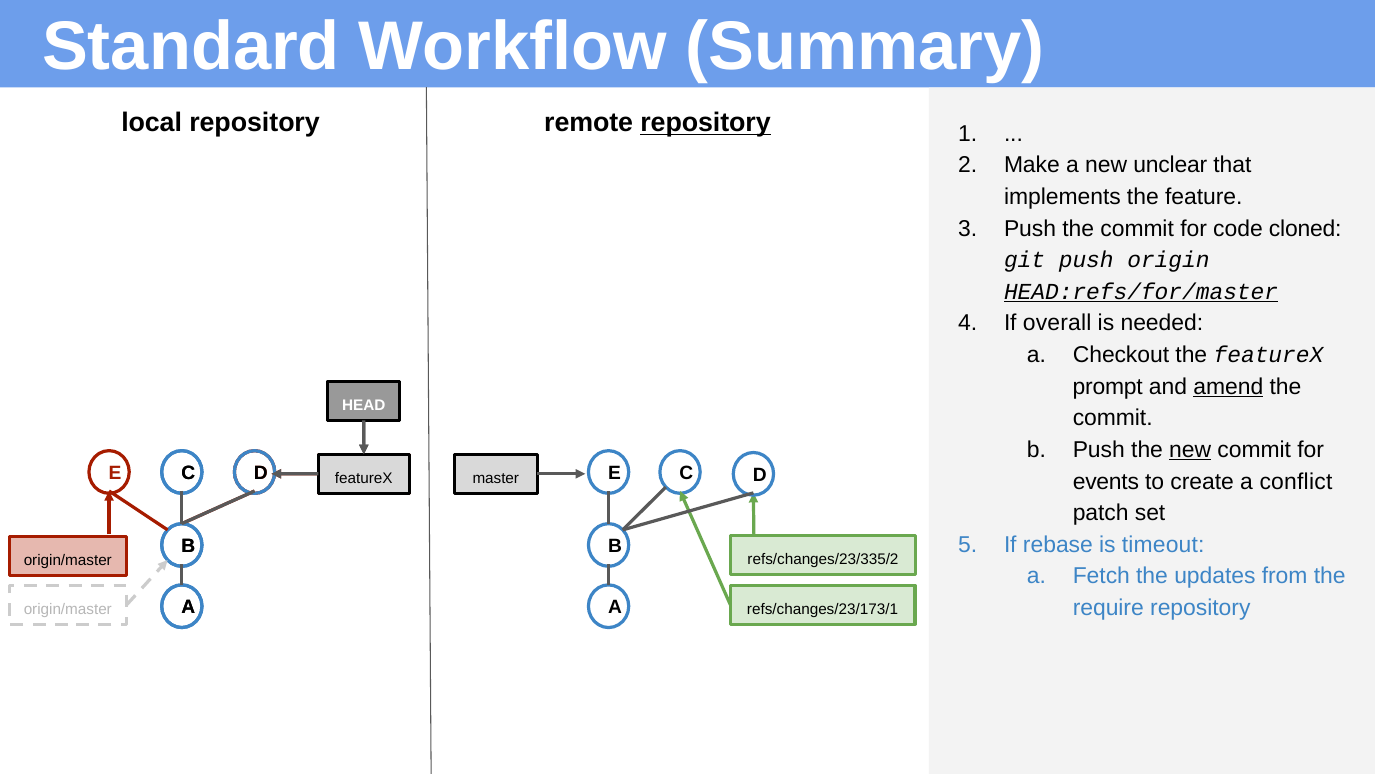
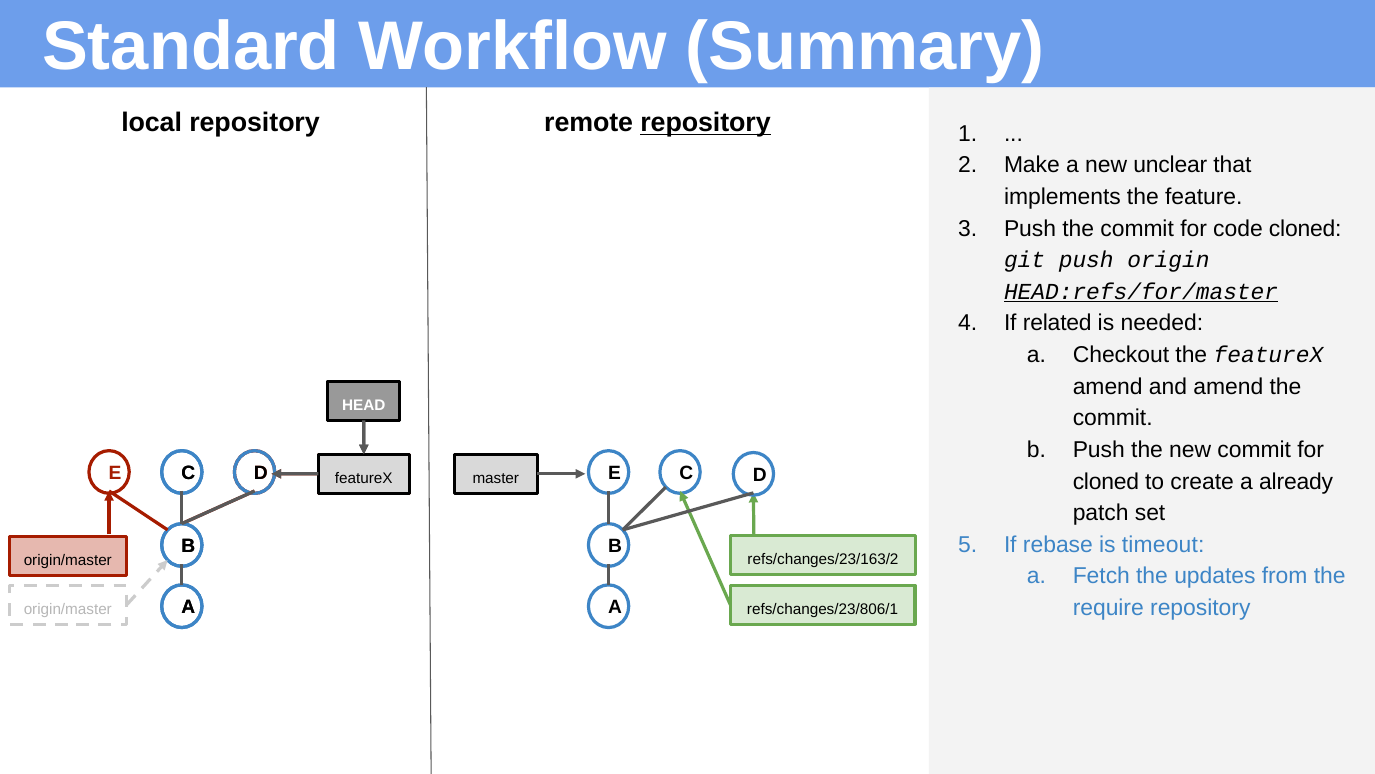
overall: overall -> related
prompt at (1108, 386): prompt -> amend
amend at (1228, 386) underline: present -> none
new at (1190, 450) underline: present -> none
events at (1106, 481): events -> cloned
conflict: conflict -> already
refs/changes/23/335/2: refs/changes/23/335/2 -> refs/changes/23/163/2
refs/changes/23/173/1: refs/changes/23/173/1 -> refs/changes/23/806/1
